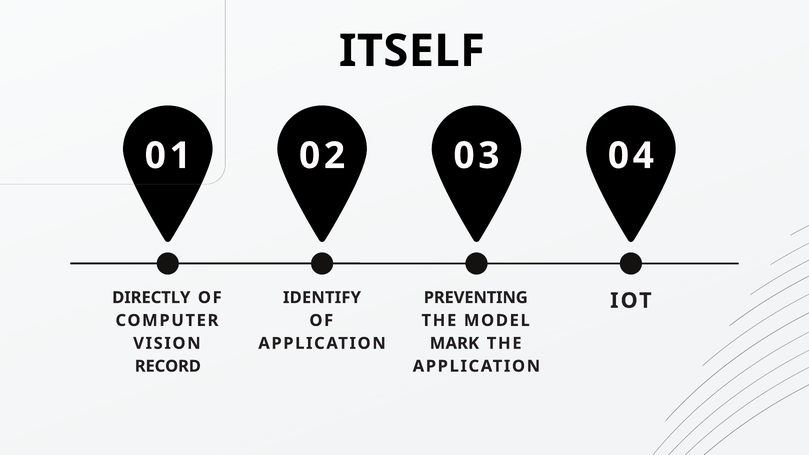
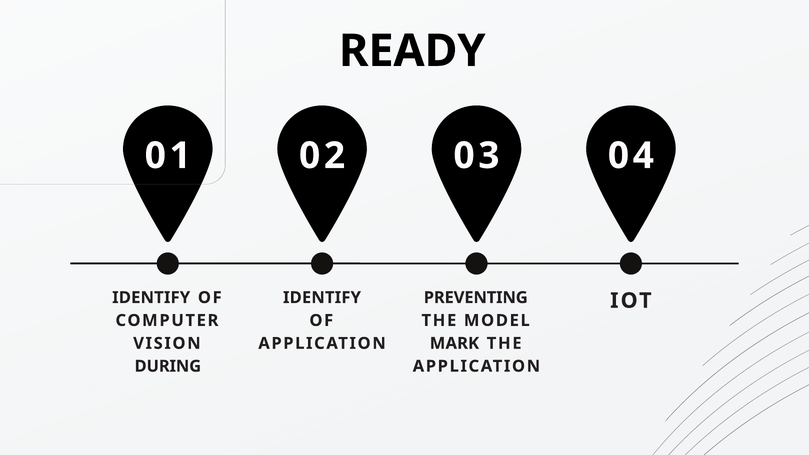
ITSELF: ITSELF -> READY
DIRECTLY at (151, 298): DIRECTLY -> IDENTIFY
RECORD: RECORD -> DURING
